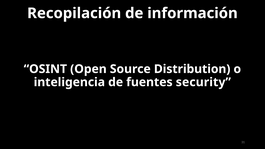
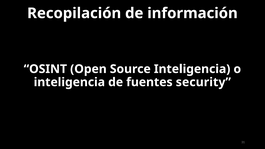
Source Distribution: Distribution -> Inteligencia
